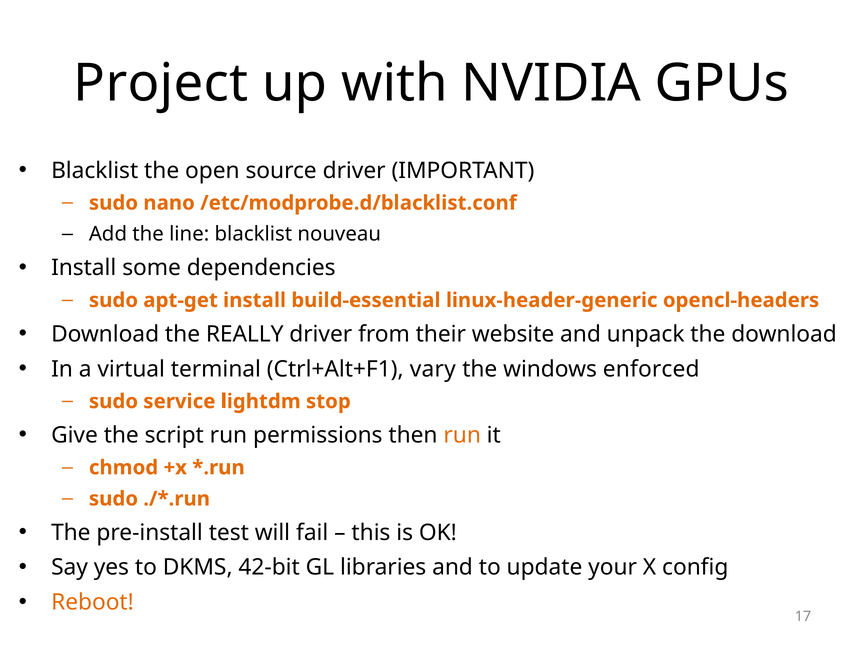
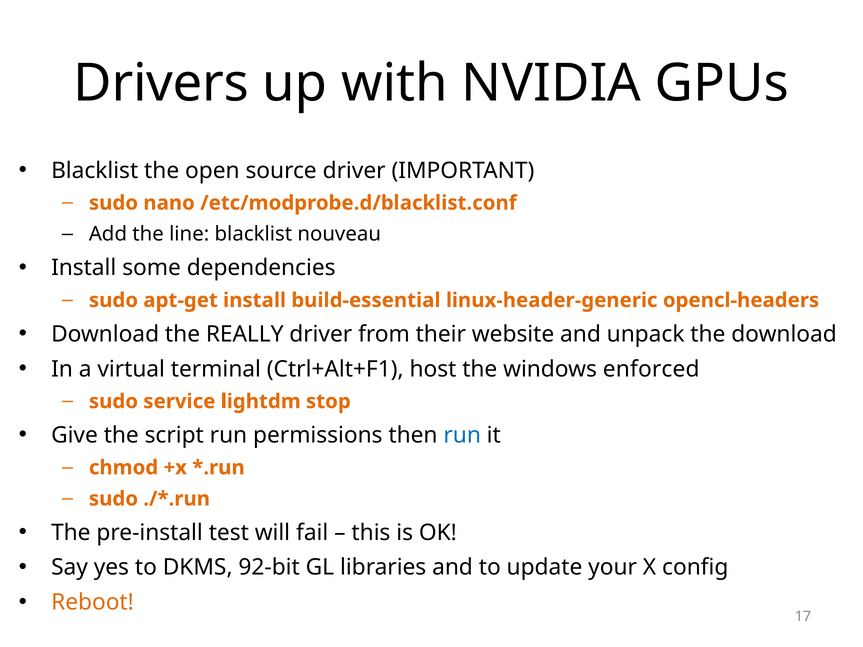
Project: Project -> Drivers
vary: vary -> host
run at (462, 435) colour: orange -> blue
42-bit: 42-bit -> 92-bit
